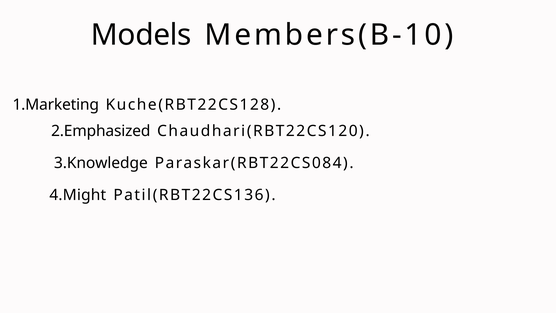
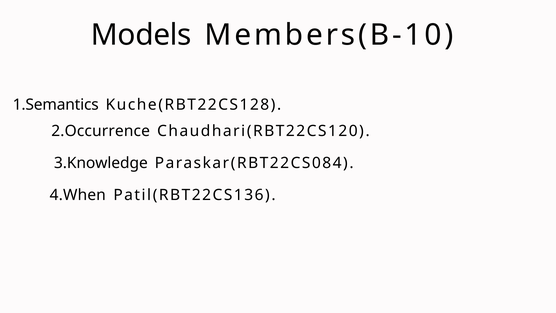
1.Marketing: 1.Marketing -> 1.Semantics
2.Emphasized: 2.Emphasized -> 2.Occurrence
4.Might: 4.Might -> 4.When
